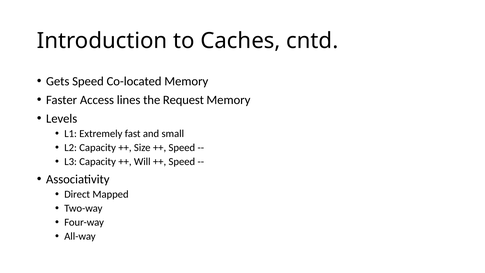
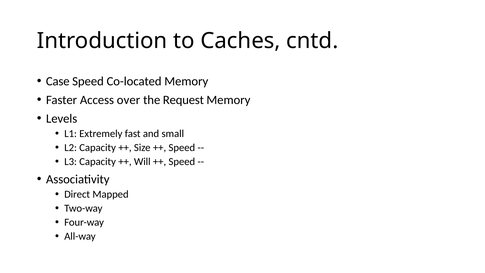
Gets: Gets -> Case
lines: lines -> over
